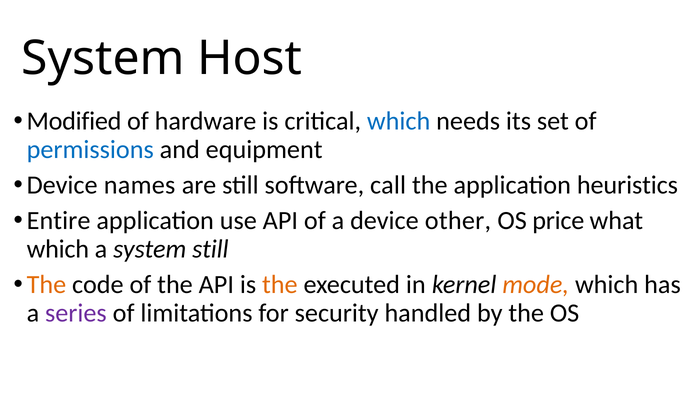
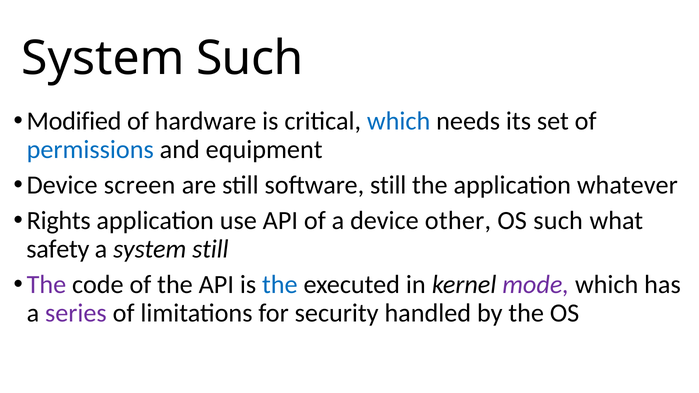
System Host: Host -> Such
names: names -> screen
software call: call -> still
heuristics: heuristics -> whatever
Entire: Entire -> Rights
OS price: price -> such
which at (58, 249): which -> safety
The at (46, 285) colour: orange -> purple
the at (280, 285) colour: orange -> blue
mode colour: orange -> purple
